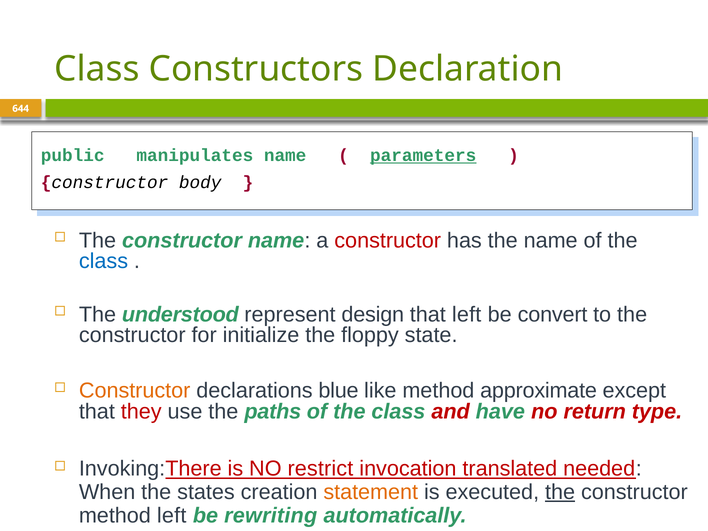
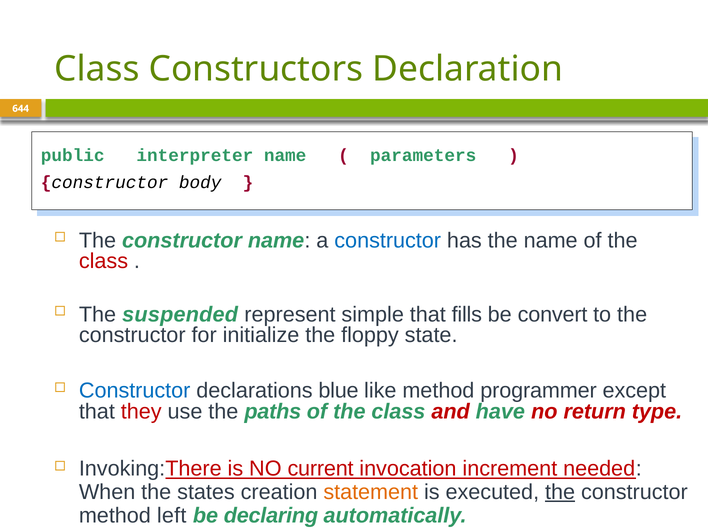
manipulates: manipulates -> interpreter
parameters underline: present -> none
constructor at (388, 240) colour: red -> blue
class at (104, 261) colour: blue -> red
understood: understood -> suspended
design: design -> simple
that left: left -> fills
Constructor at (135, 391) colour: orange -> blue
approximate: approximate -> programmer
restrict: restrict -> current
translated: translated -> increment
rewriting: rewriting -> declaring
